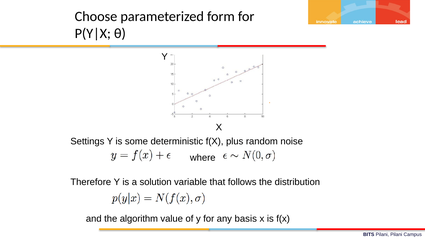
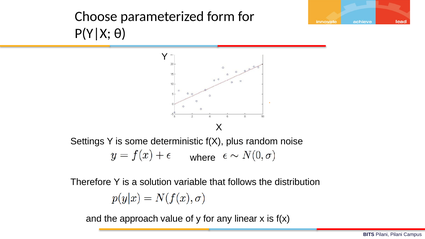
algorithm: algorithm -> approach
basis: basis -> linear
